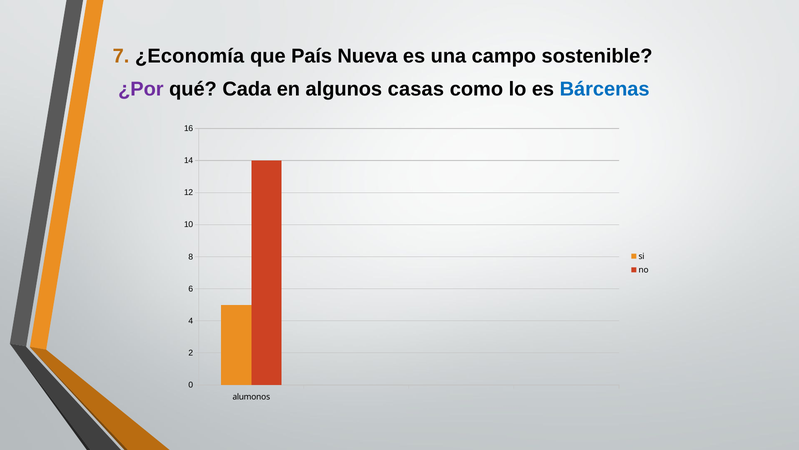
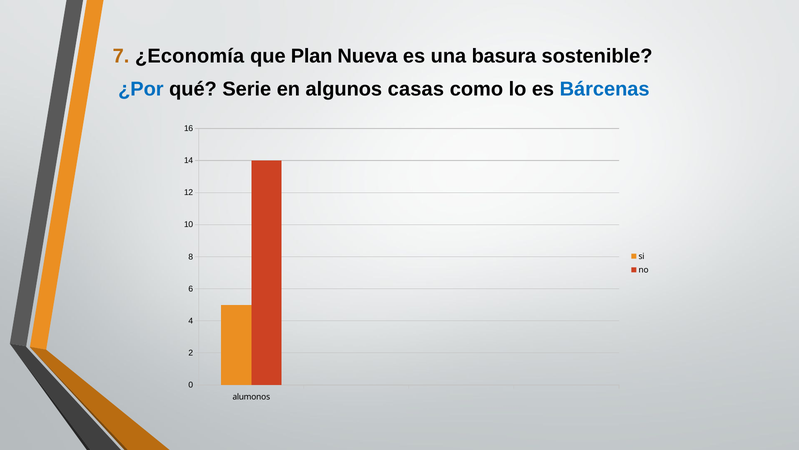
País: País -> Plan
campo: campo -> basura
¿Por colour: purple -> blue
Cada: Cada -> Serie
